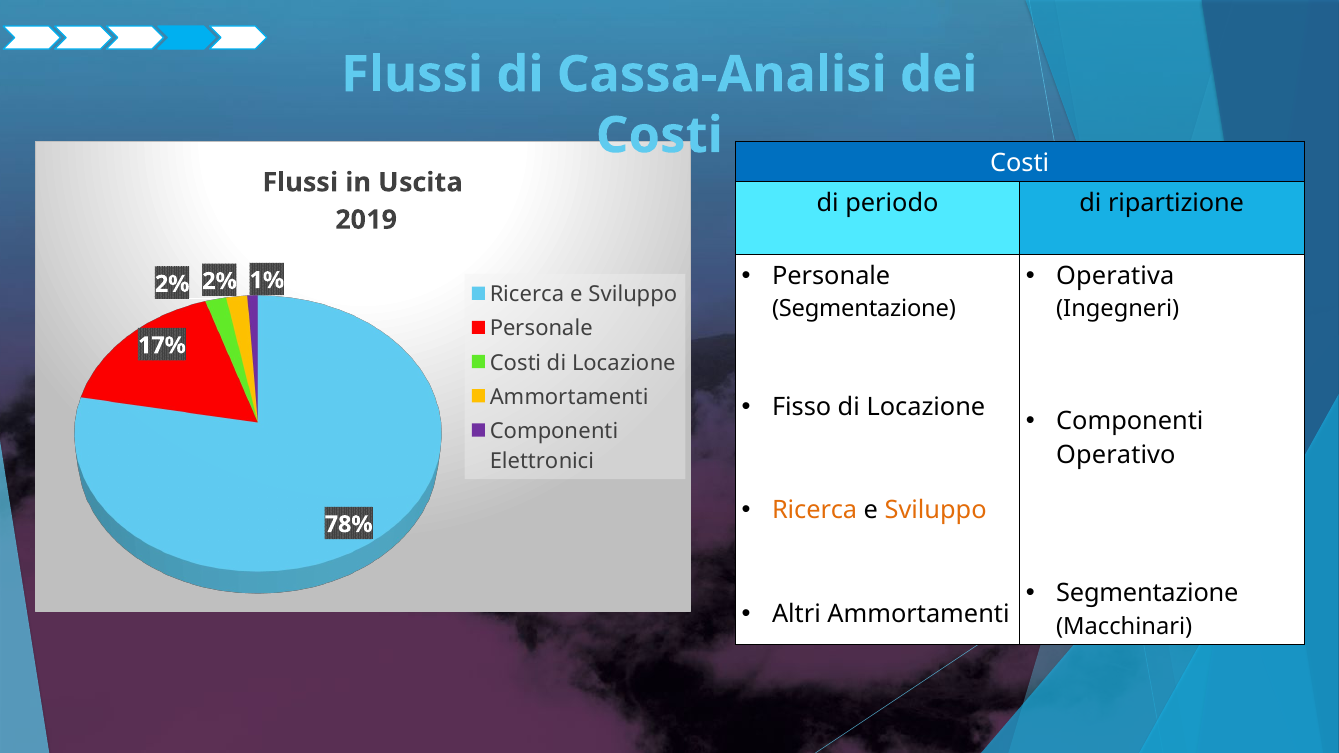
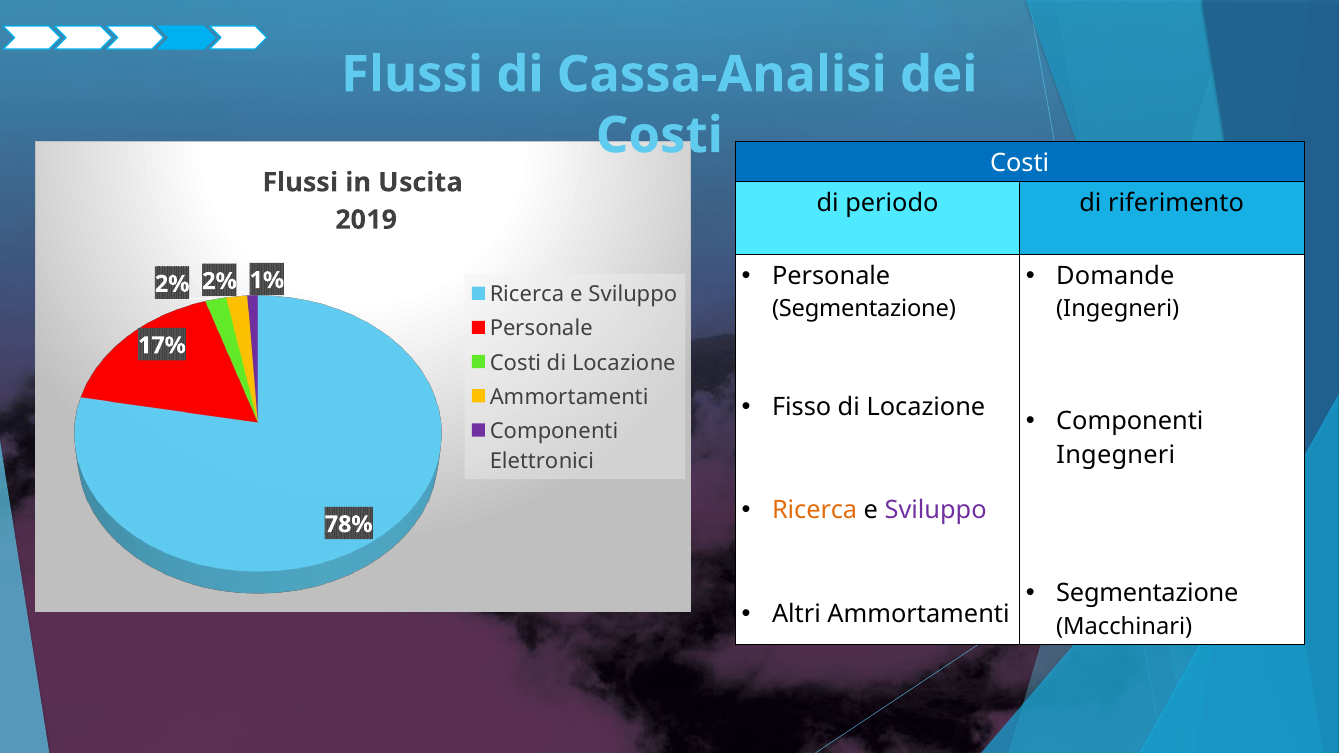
ripartizione: ripartizione -> riferimento
Operativa: Operativa -> Domande
Operativo at (1116, 456): Operativo -> Ingegneri
Sviluppo at (936, 511) colour: orange -> purple
